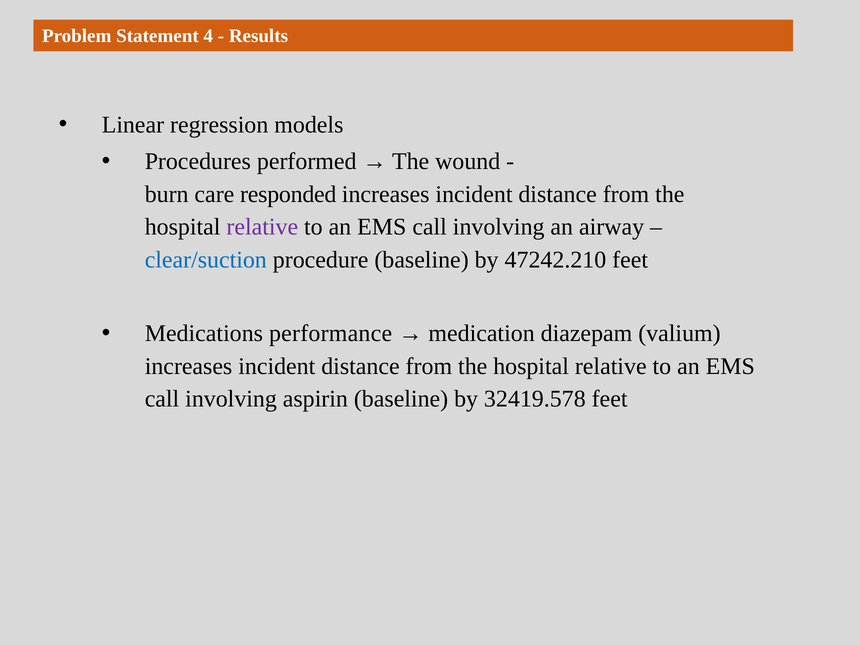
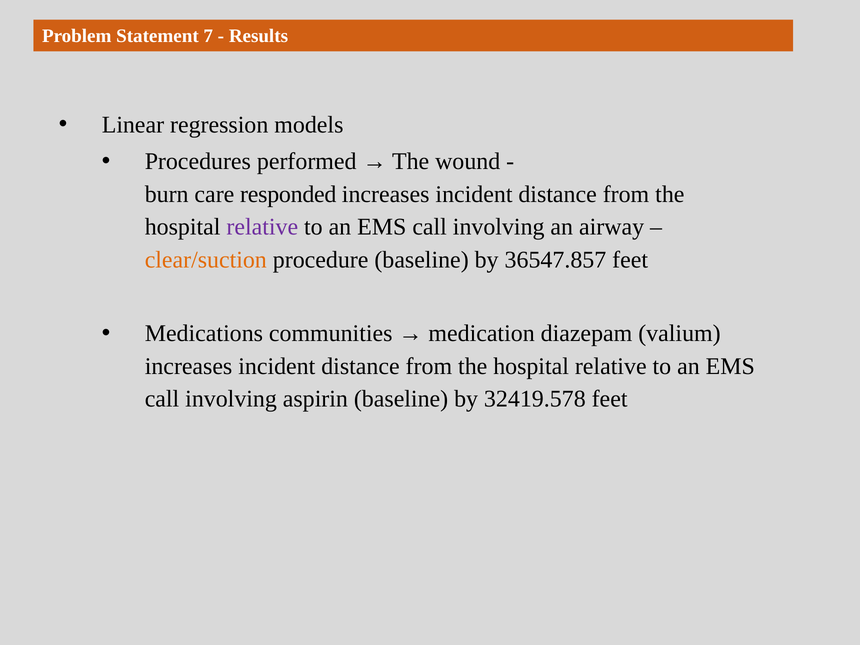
4: 4 -> 7
clear/suction colour: blue -> orange
47242.210: 47242.210 -> 36547.857
performance: performance -> communities
